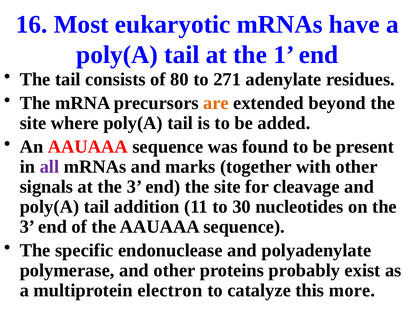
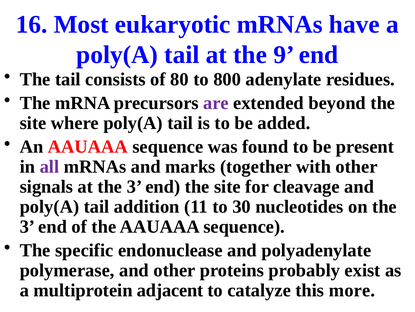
1: 1 -> 9
271: 271 -> 800
are colour: orange -> purple
electron: electron -> adjacent
